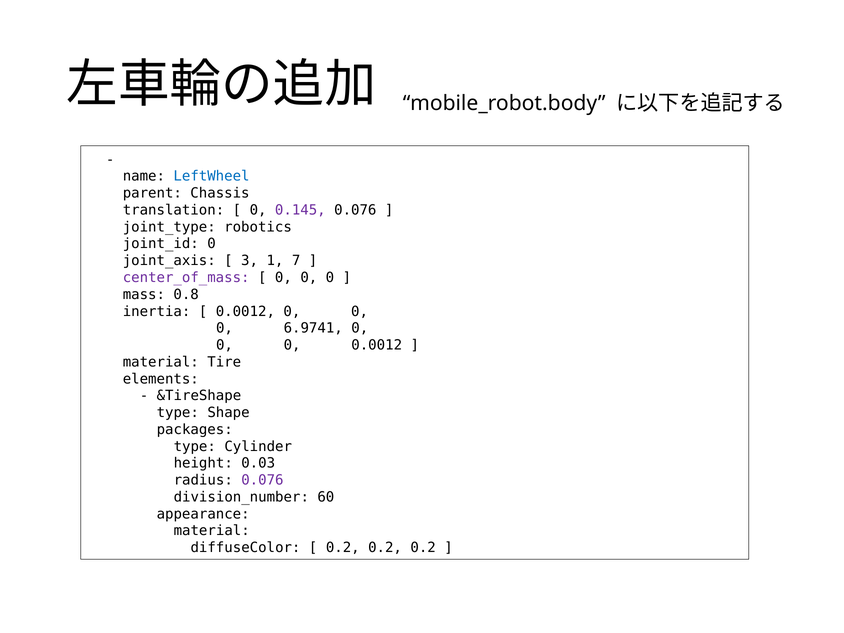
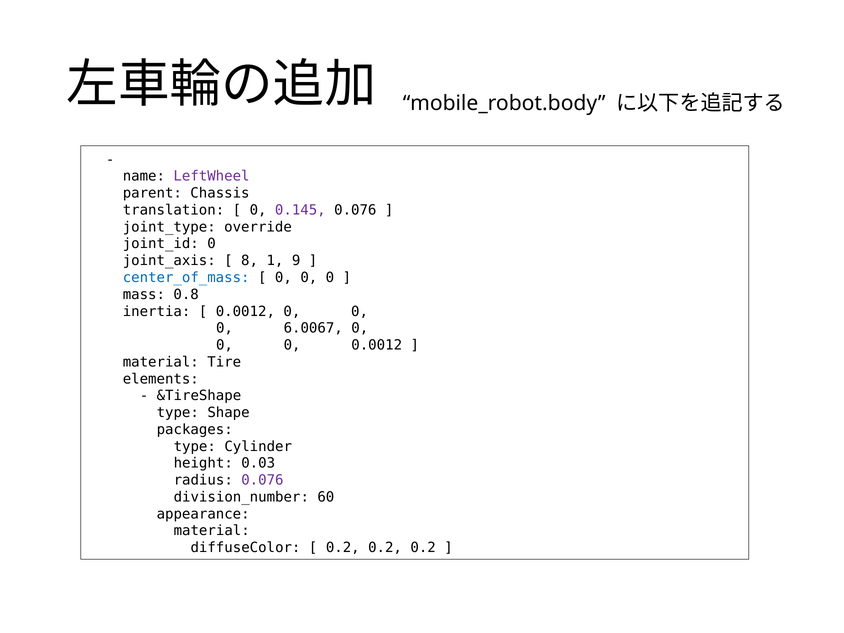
LeftWheel colour: blue -> purple
robotics: robotics -> override
3: 3 -> 8
7: 7 -> 9
center_of_mass colour: purple -> blue
6.9741: 6.9741 -> 6.0067
